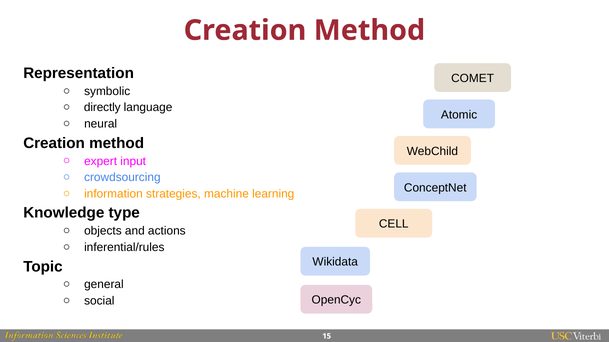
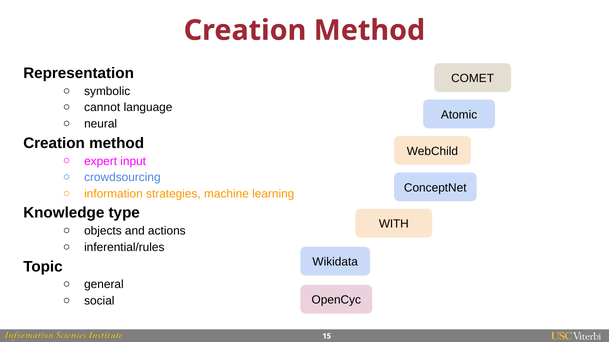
directly: directly -> cannot
CELL: CELL -> WITH
